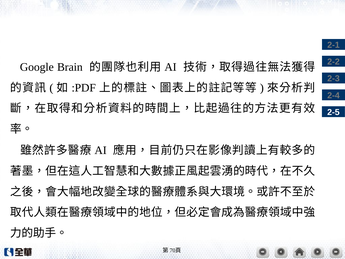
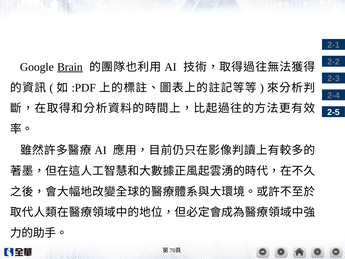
Brain underline: none -> present
